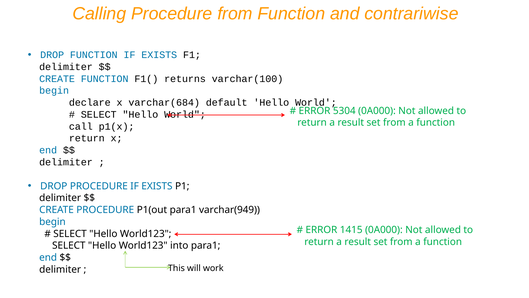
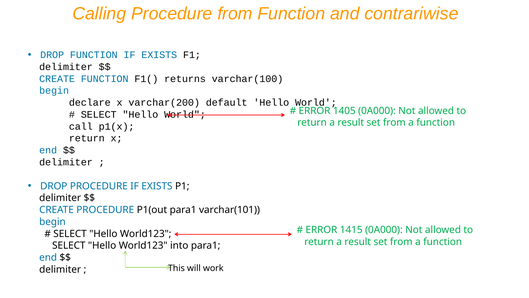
varchar(684: varchar(684 -> varchar(200
5304: 5304 -> 1405
varchar(949: varchar(949 -> varchar(101
